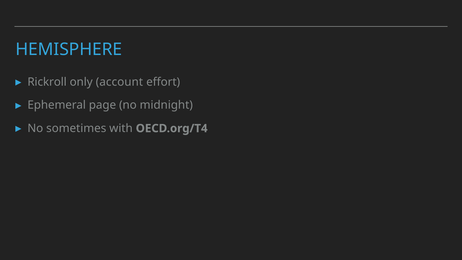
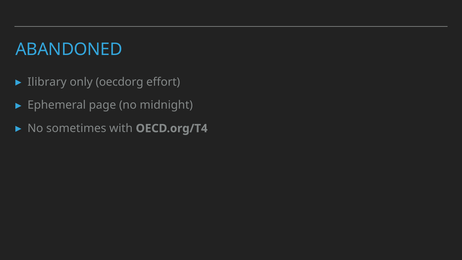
HEMISPHERE: HEMISPHERE -> ABANDONED
Rickroll: Rickroll -> Ilibrary
account: account -> oecdorg
